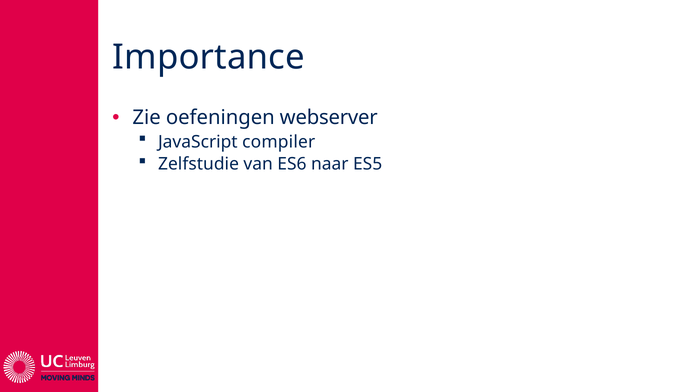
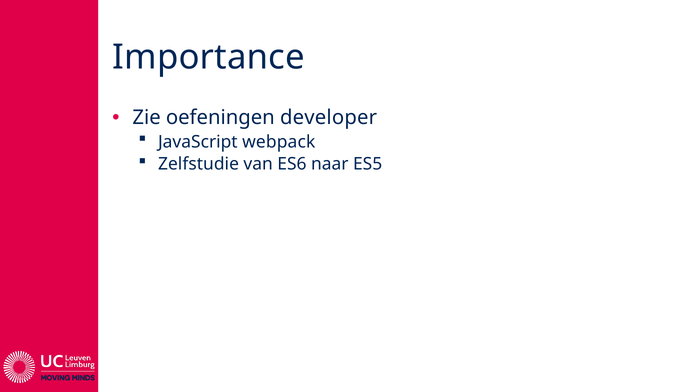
webserver: webserver -> developer
compiler: compiler -> webpack
